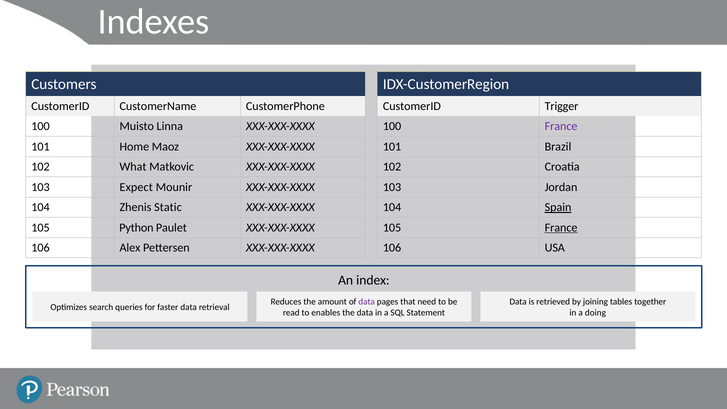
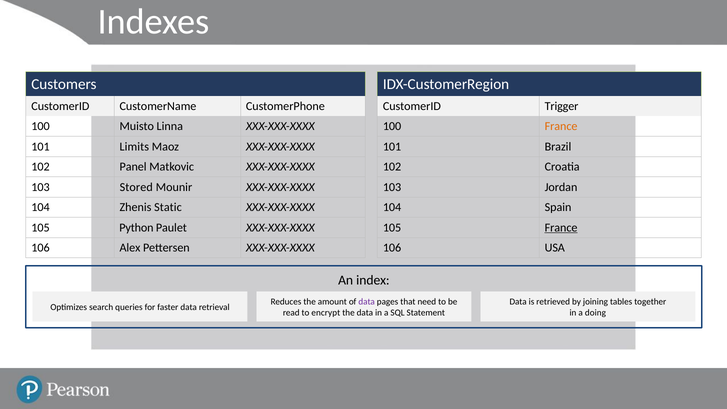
France at (561, 126) colour: purple -> orange
Home: Home -> Limits
What: What -> Panel
Expect: Expect -> Stored
Spain underline: present -> none
enables: enables -> encrypt
